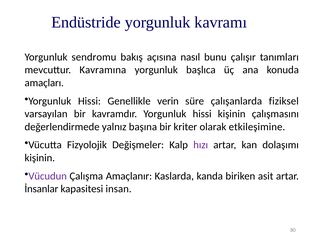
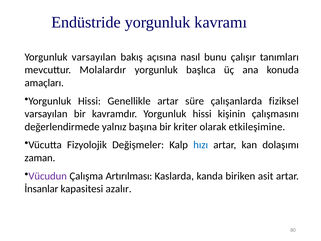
Yorgunluk sendromu: sendromu -> varsayılan
Kavramına: Kavramına -> Molalardır
Genellikle verin: verin -> artar
hızı colour: purple -> blue
kişinin at (40, 158): kişinin -> zaman
Amaçlanır: Amaçlanır -> Artırılması
insan: insan -> azalır
